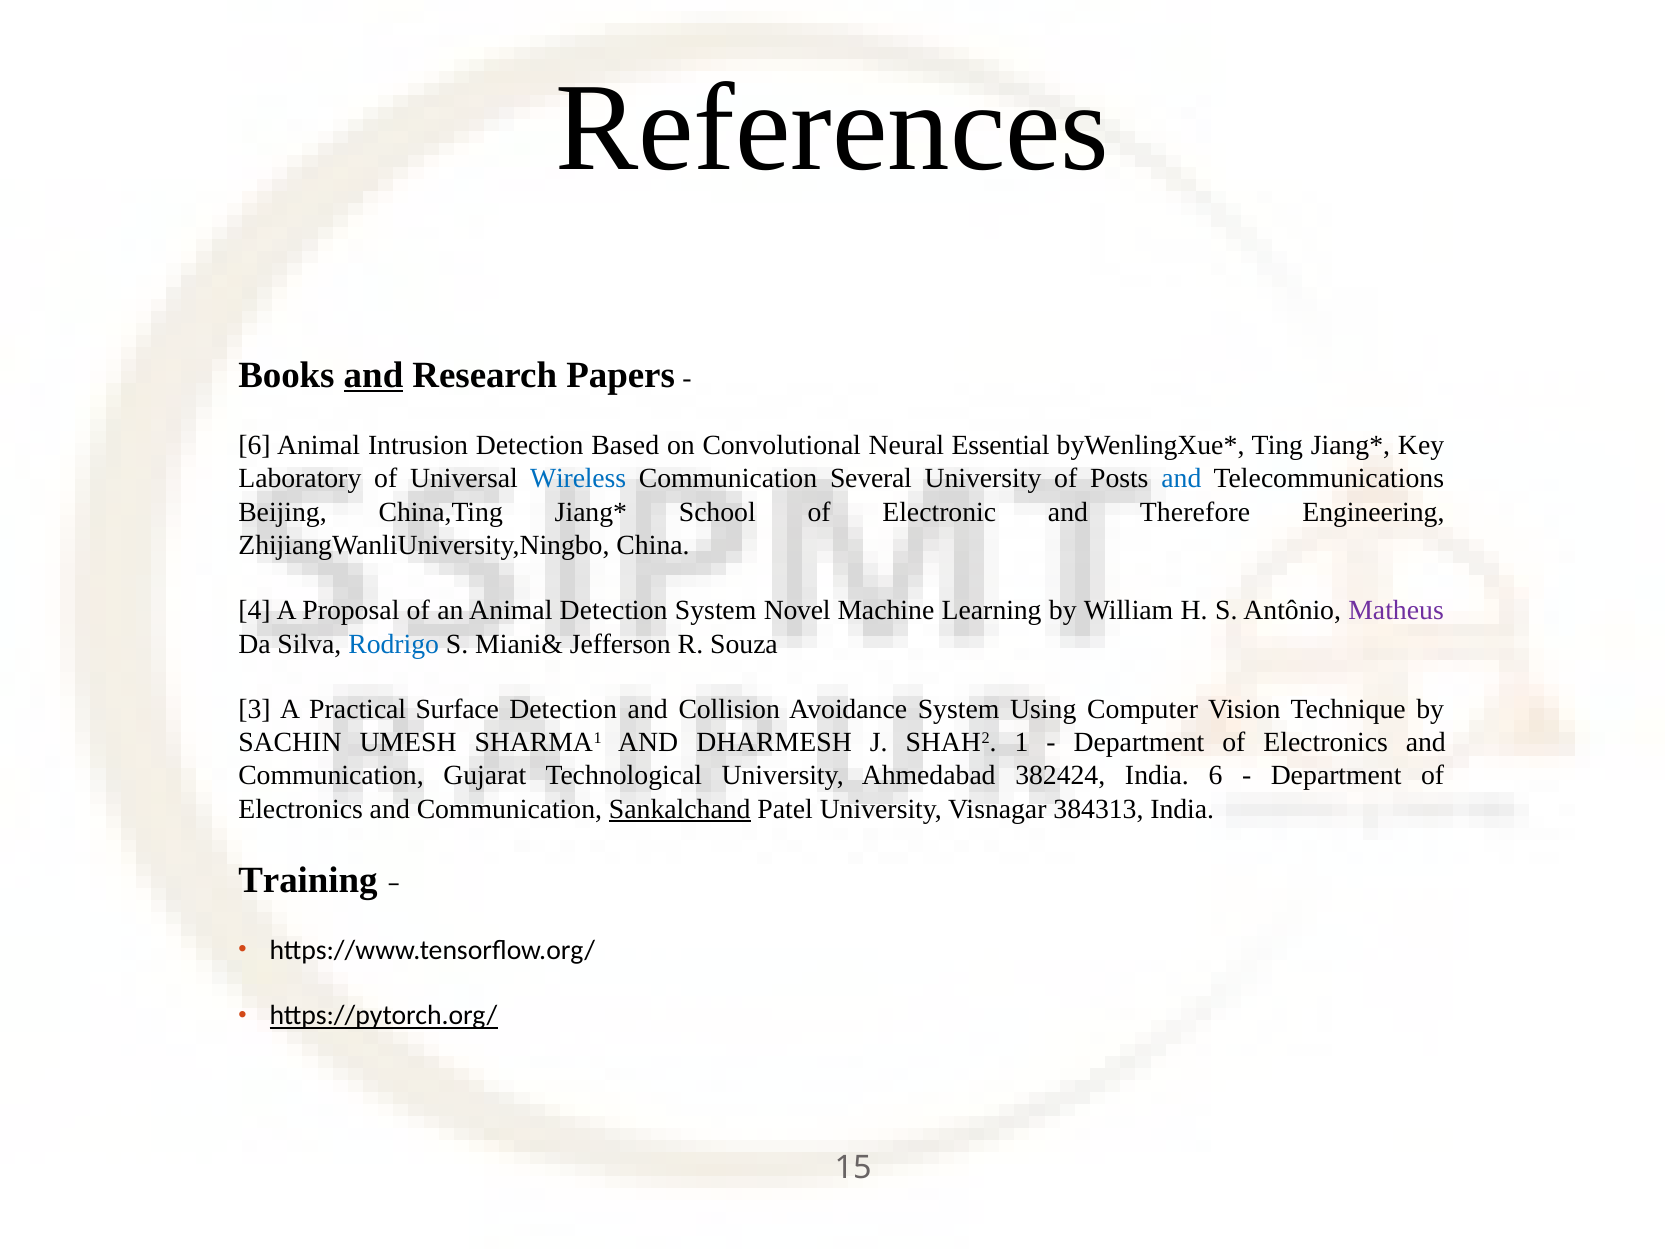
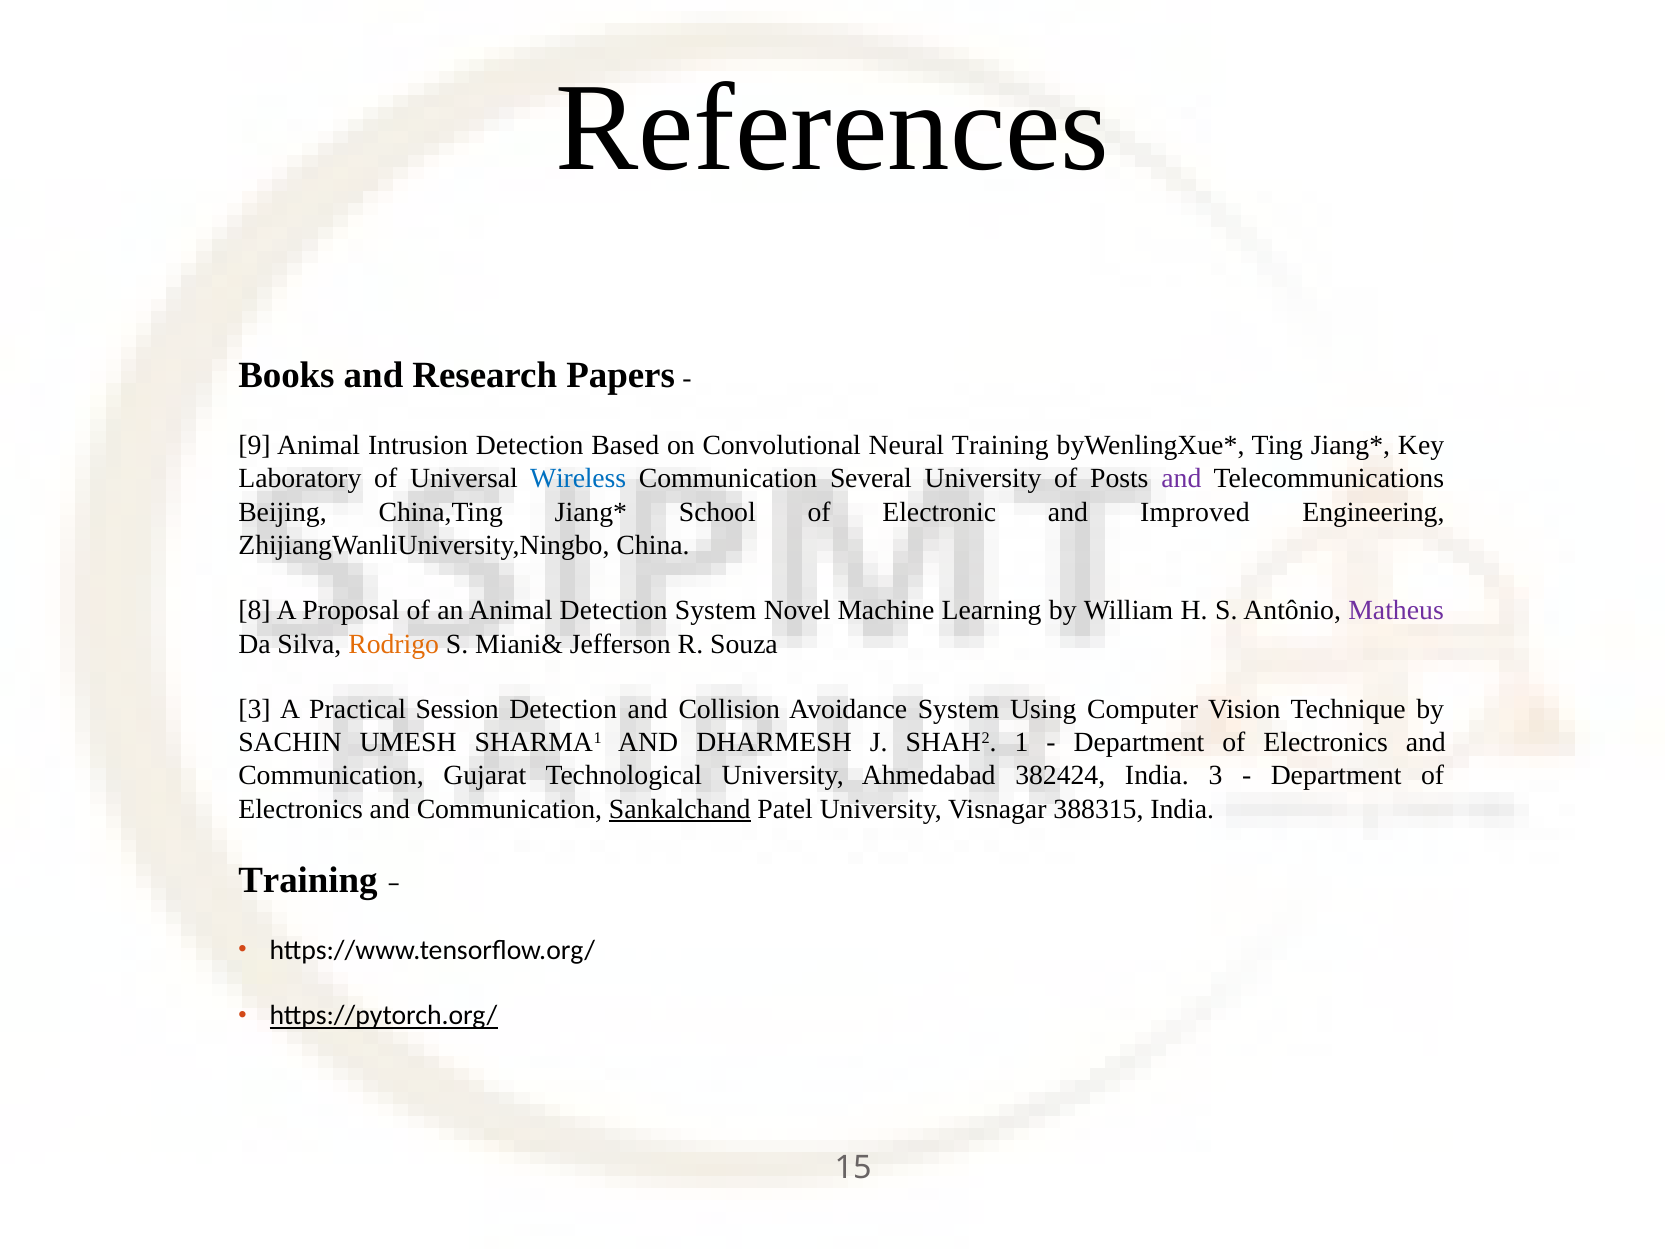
and at (374, 375) underline: present -> none
6 at (255, 445): 6 -> 9
Neural Essential: Essential -> Training
and at (1181, 479) colour: blue -> purple
Therefore: Therefore -> Improved
4: 4 -> 8
Rodrigo colour: blue -> orange
Surface: Surface -> Session
India 6: 6 -> 3
384313: 384313 -> 388315
